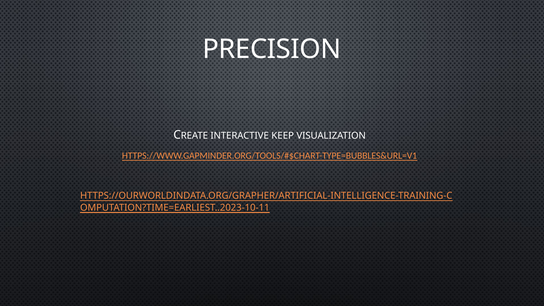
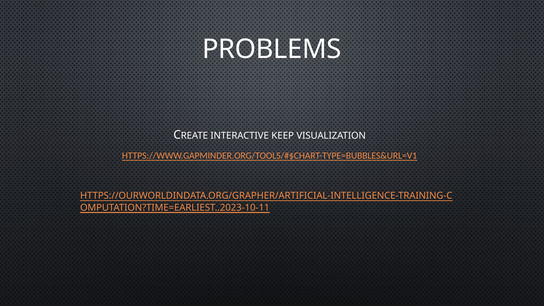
PRECISION: PRECISION -> PROBLEMS
